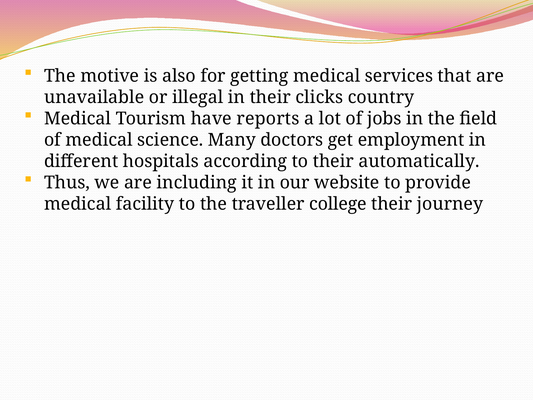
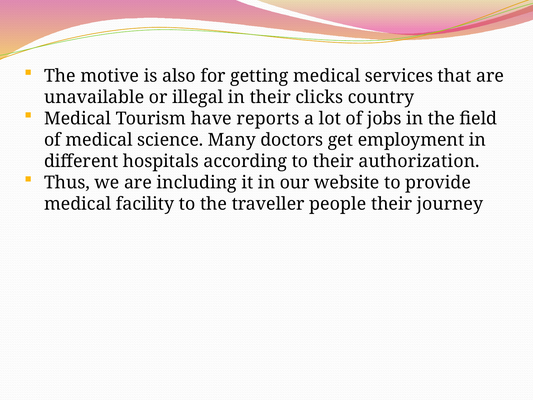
automatically: automatically -> authorization
college: college -> people
